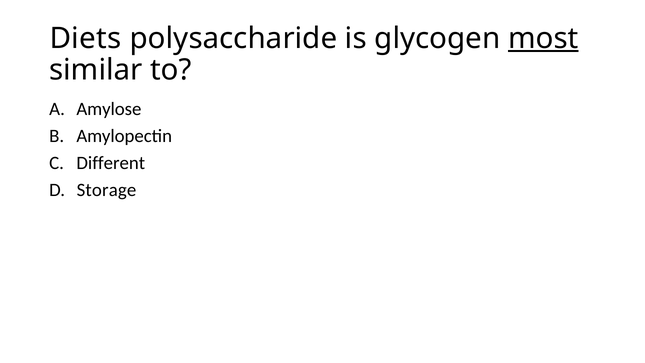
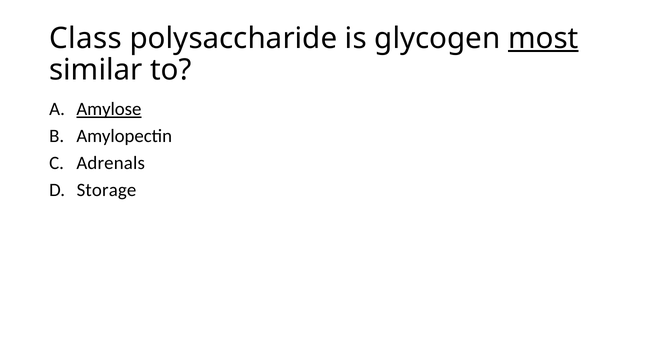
Diets: Diets -> Class
Amylose underline: none -> present
Different: Different -> Adrenals
